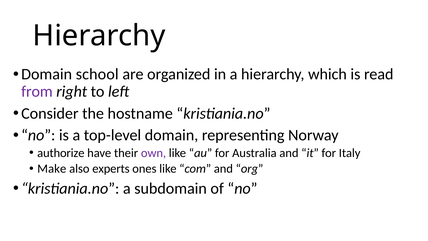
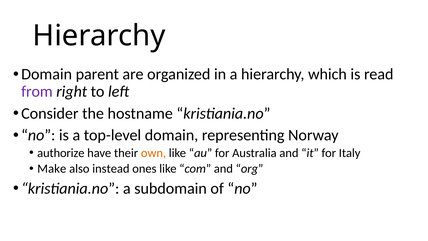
school: school -> parent
own colour: purple -> orange
experts: experts -> instead
